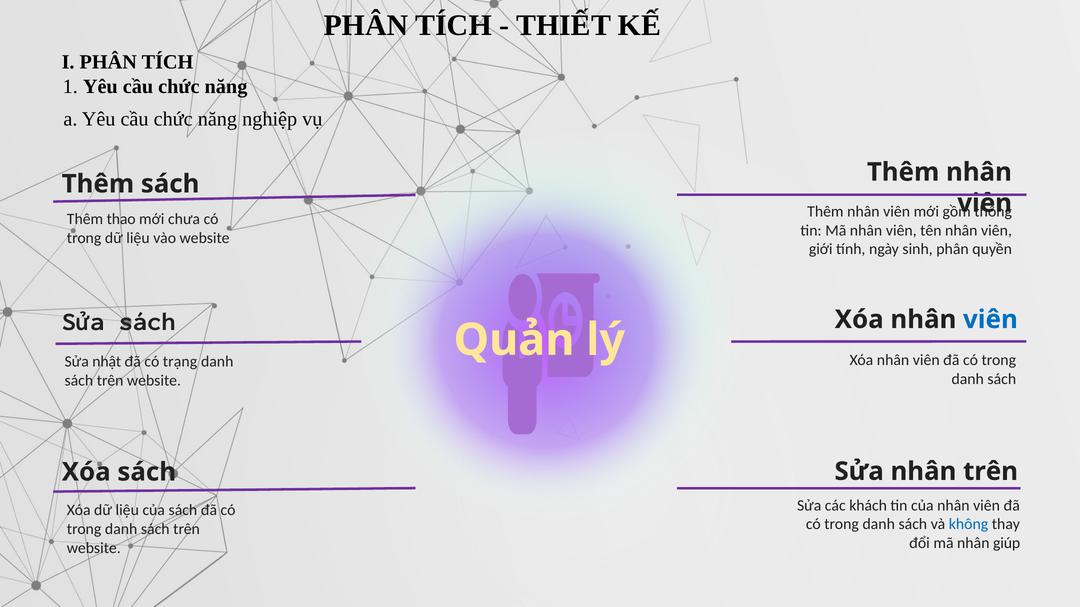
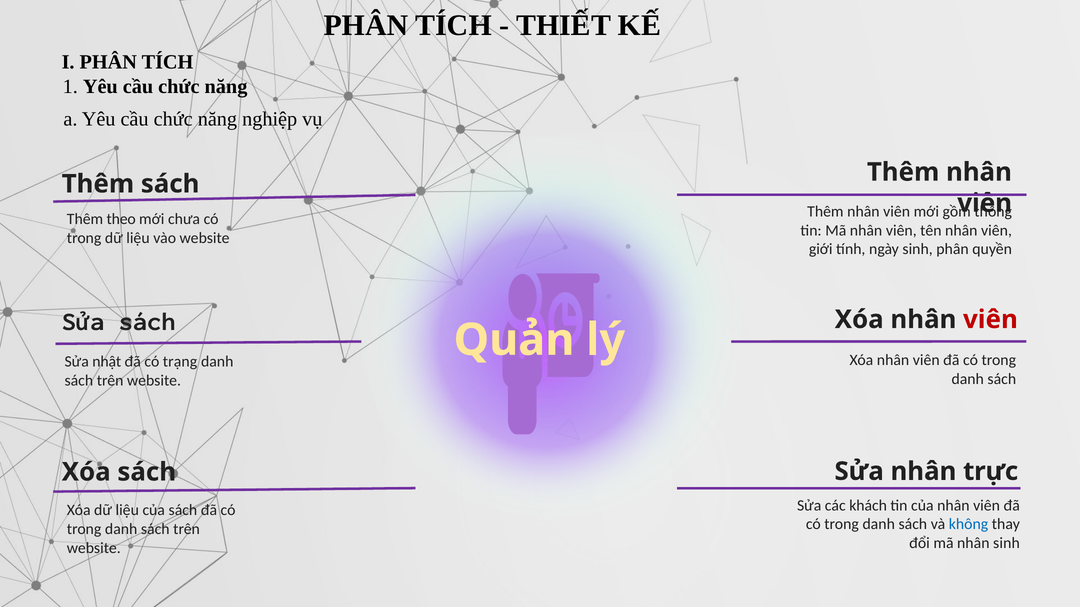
thao: thao -> theo
viên at (990, 320) colour: blue -> red
nhân trên: trên -> trực
nhân giúp: giúp -> sinh
